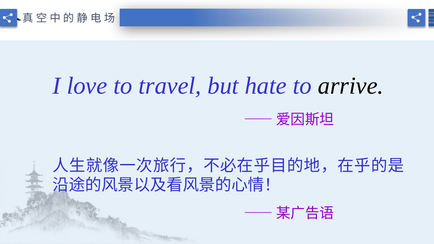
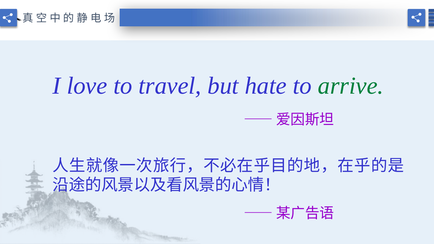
arrive colour: black -> green
